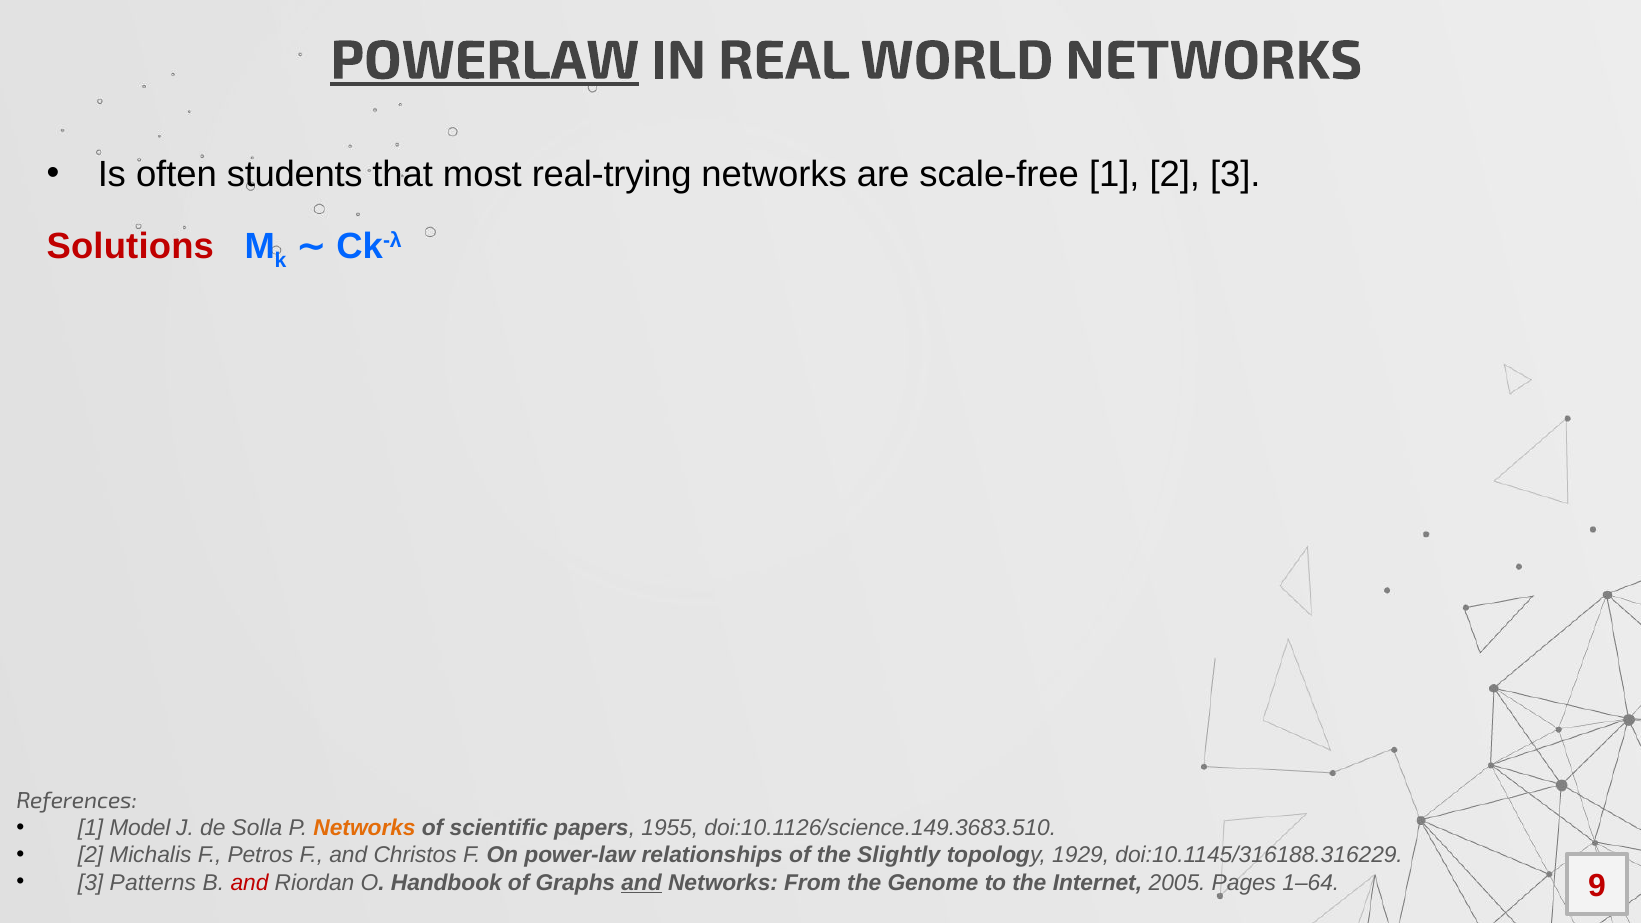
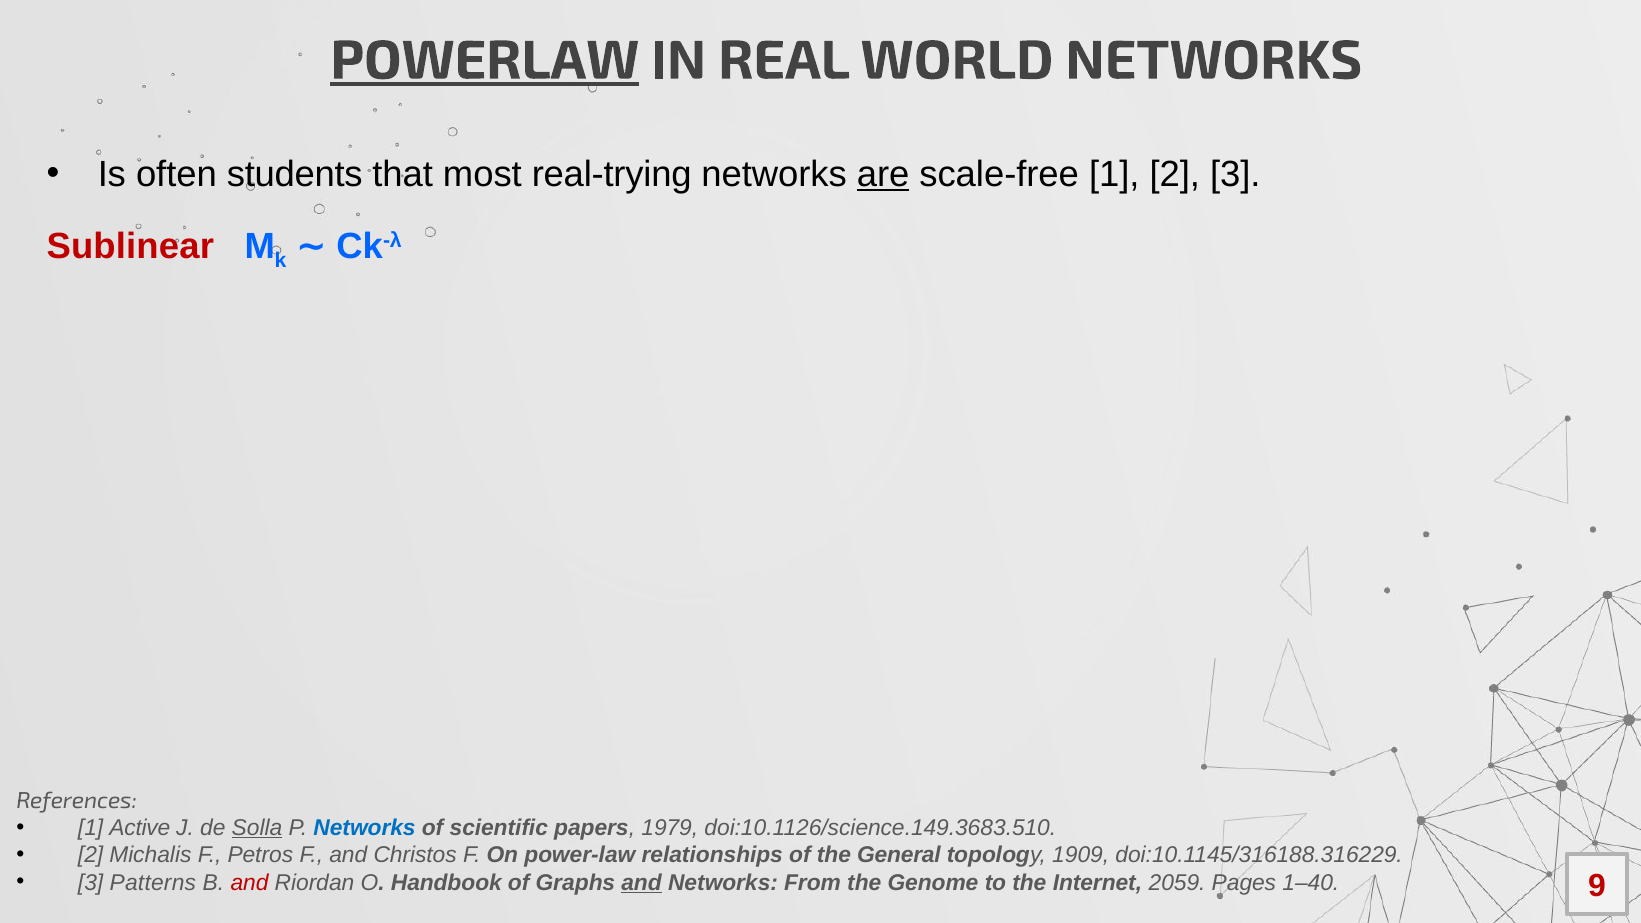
are underline: none -> present
Solutions: Solutions -> Sublinear
Model: Model -> Active
Solla underline: none -> present
Networks at (365, 828) colour: orange -> blue
1955: 1955 -> 1979
Slightly: Slightly -> General
1929: 1929 -> 1909
2005: 2005 -> 2059
1–64: 1–64 -> 1–40
